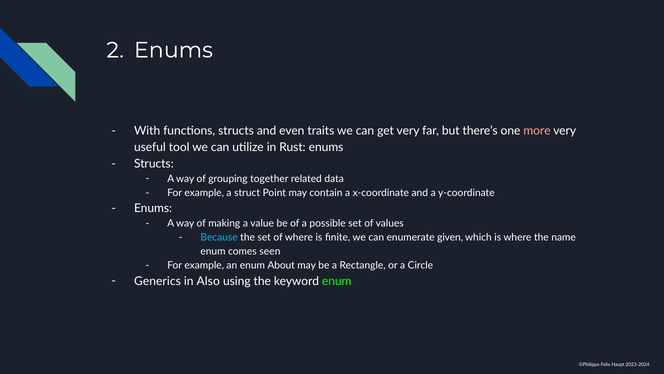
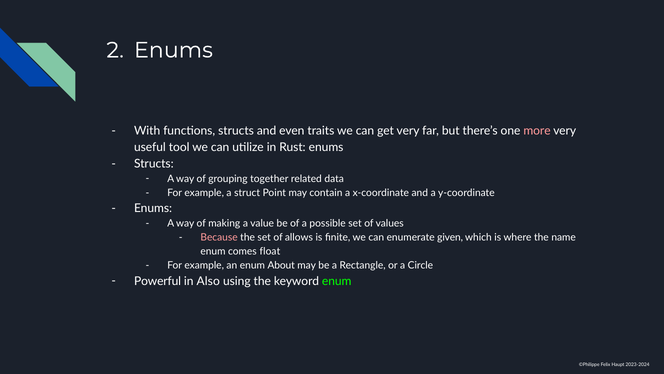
Because colour: light blue -> pink
of where: where -> allows
seen: seen -> float
Generics: Generics -> Powerful
